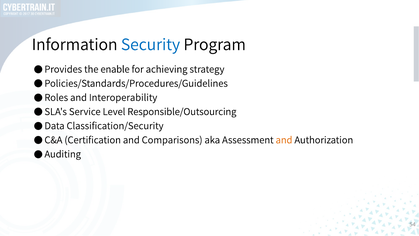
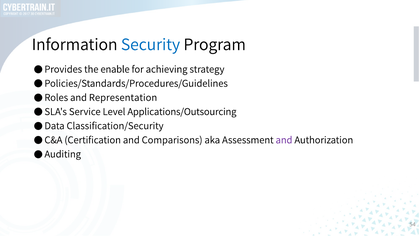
Interoperability: Interoperability -> Representation
Responsible/Outsourcing: Responsible/Outsourcing -> Applications/Outsourcing
and at (284, 140) colour: orange -> purple
